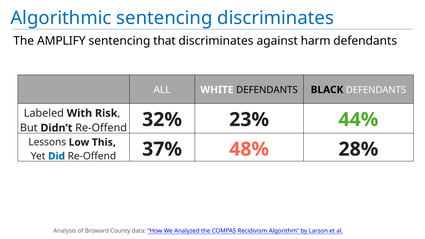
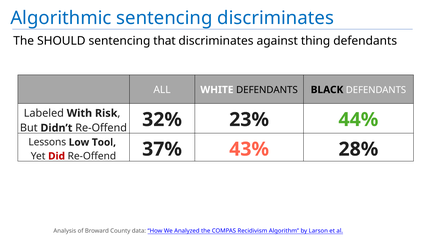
AMPLIFY: AMPLIFY -> SHOULD
harm: harm -> thing
This: This -> Tool
Did colour: blue -> red
48%: 48% -> 43%
